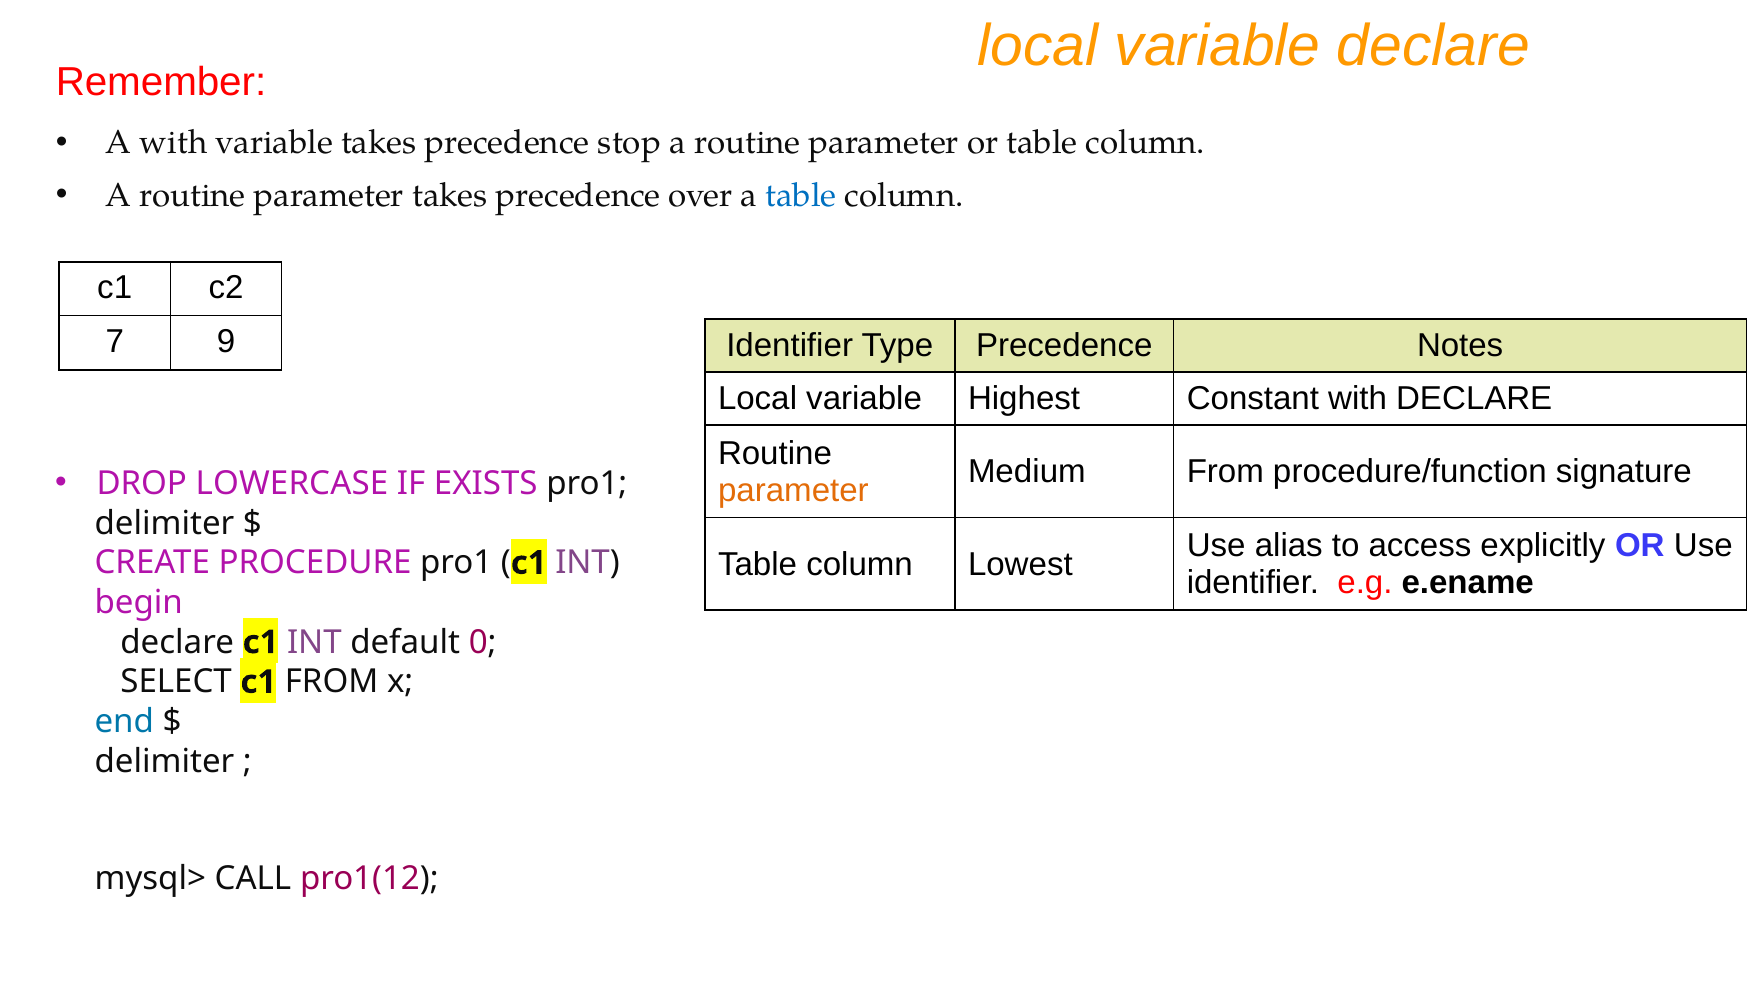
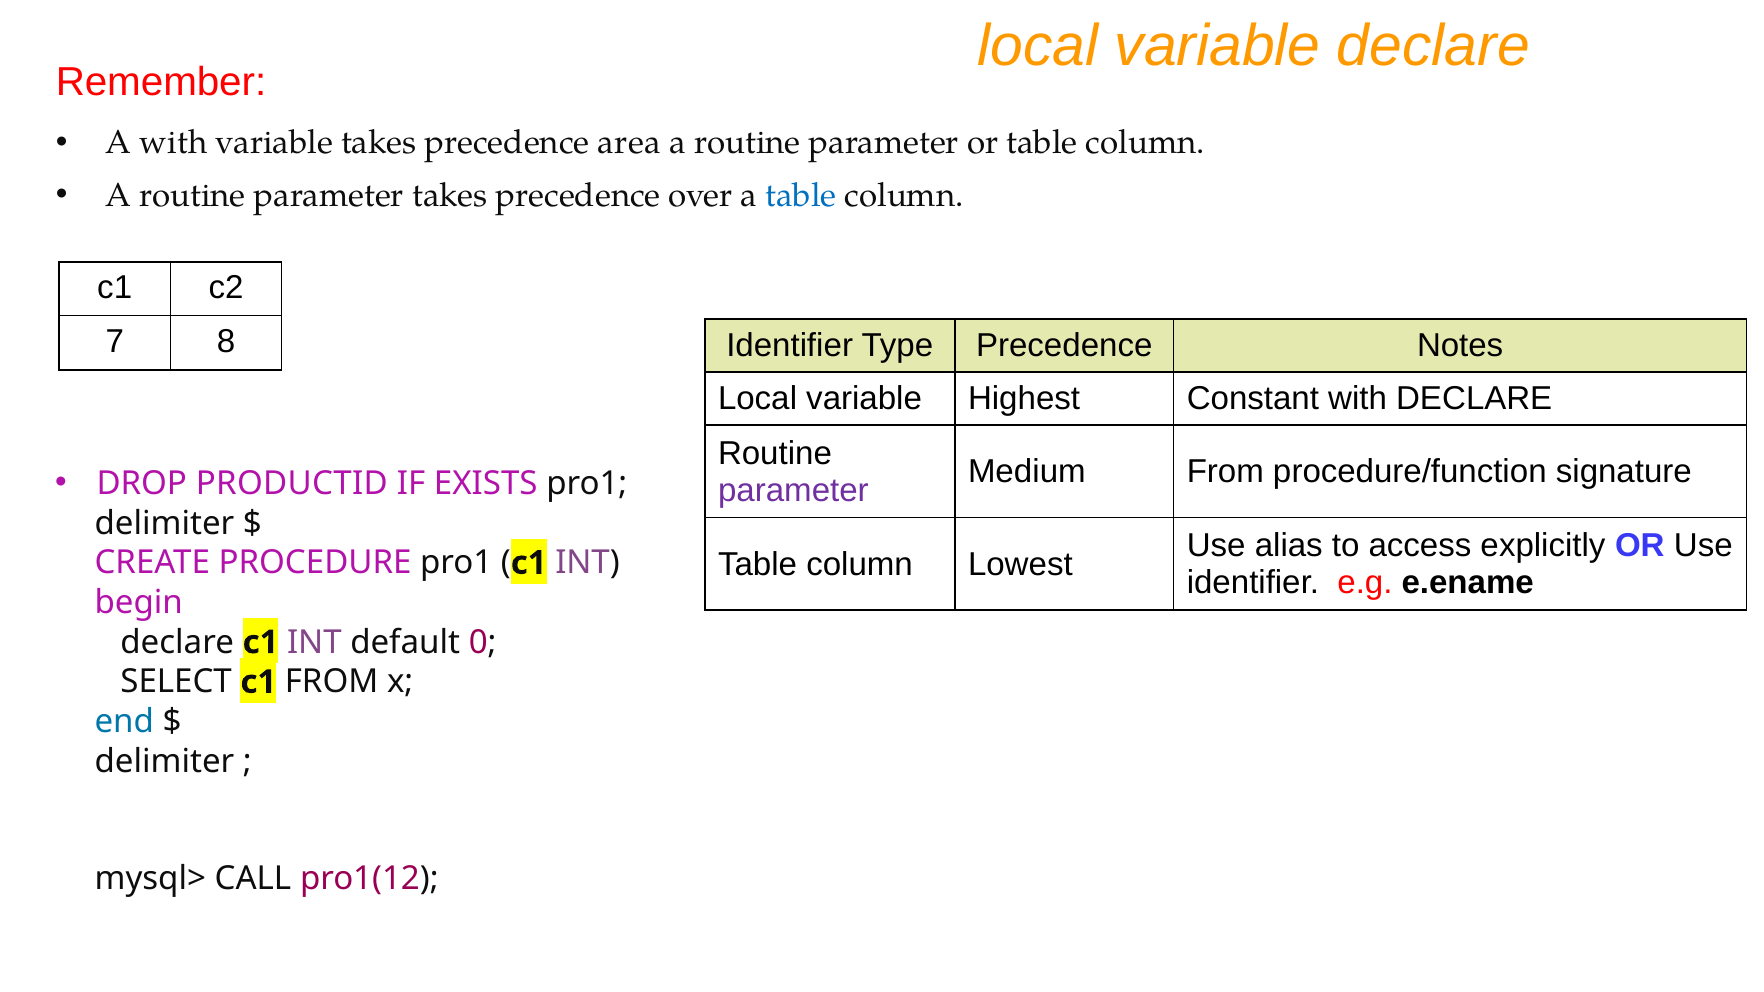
stop: stop -> area
9: 9 -> 8
LOWERCASE: LOWERCASE -> PRODUCTID
parameter at (793, 490) colour: orange -> purple
